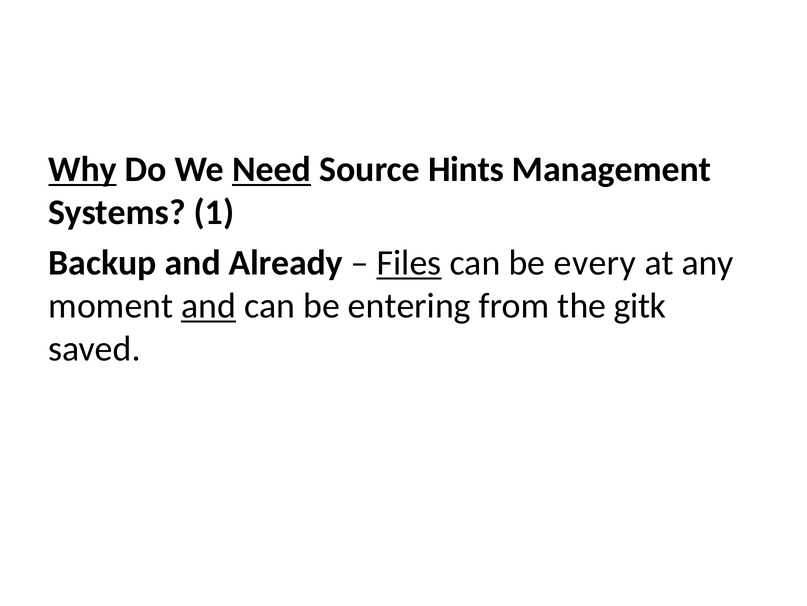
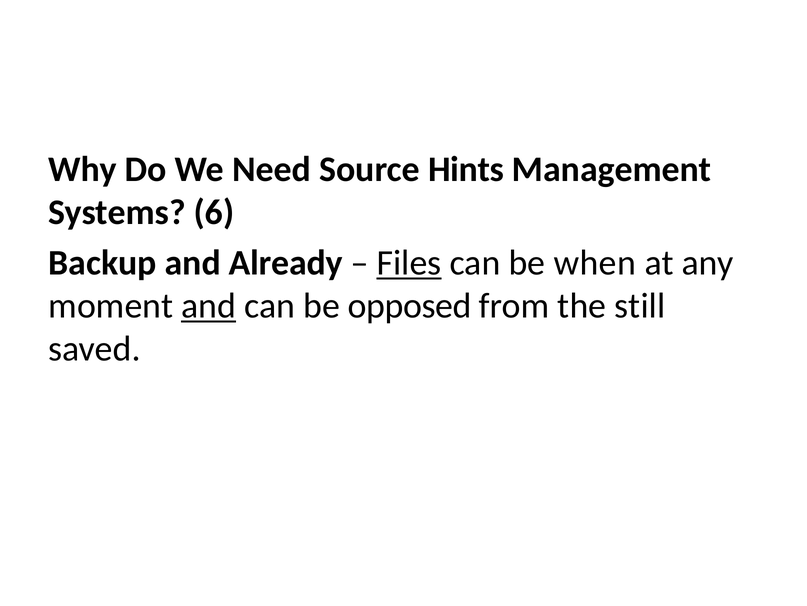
Why underline: present -> none
Need underline: present -> none
1: 1 -> 6
every: every -> when
entering: entering -> opposed
gitk: gitk -> still
